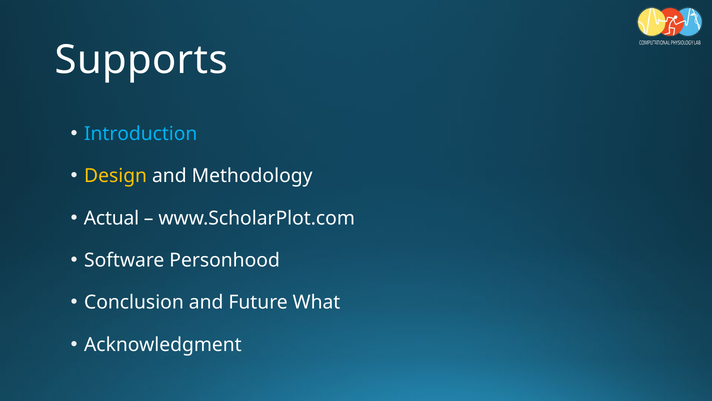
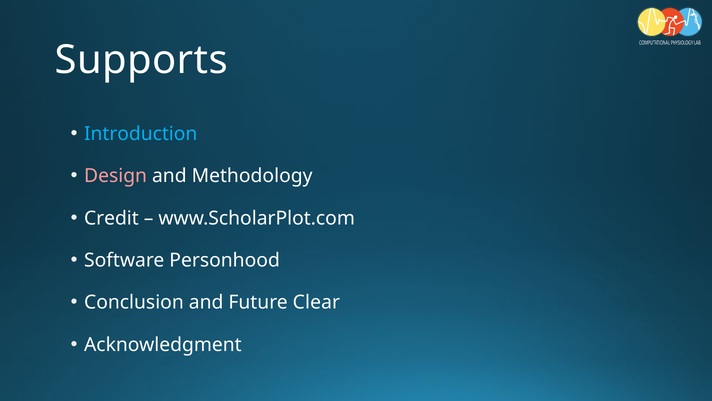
Design colour: yellow -> pink
Actual: Actual -> Credit
What: What -> Clear
